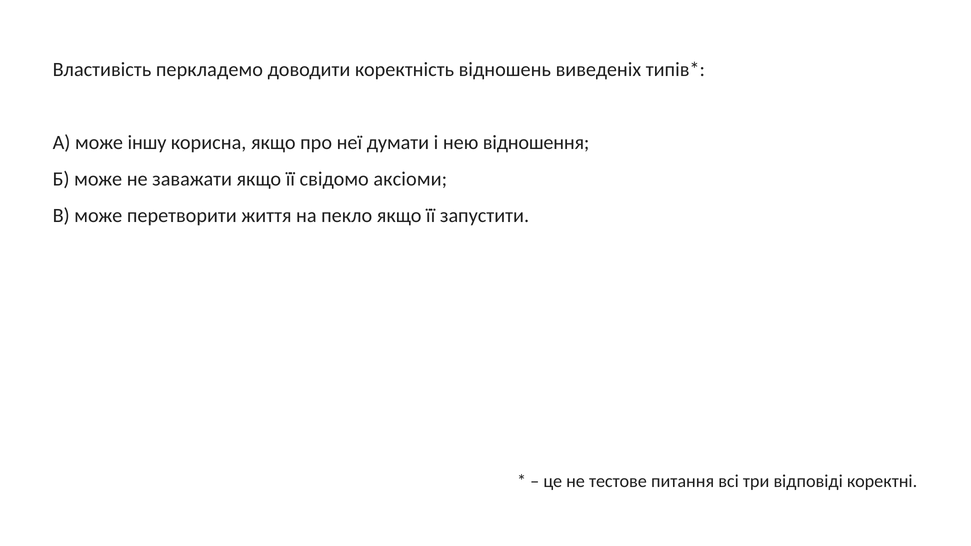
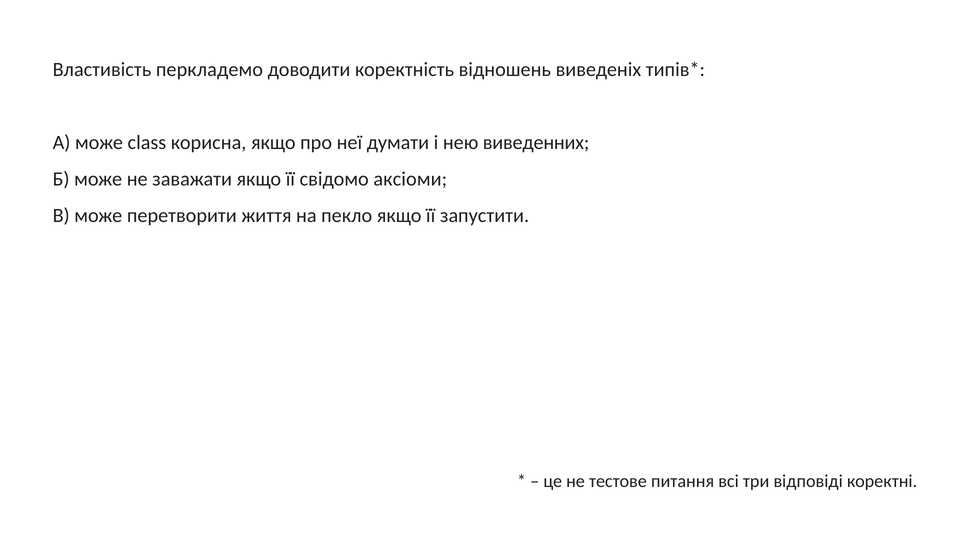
іншу: іншу -> class
відношення: відношення -> виведенних
